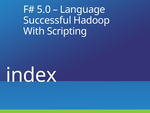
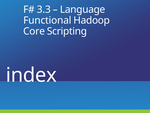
5.0: 5.0 -> 3.3
Successful: Successful -> Functional
With: With -> Core
